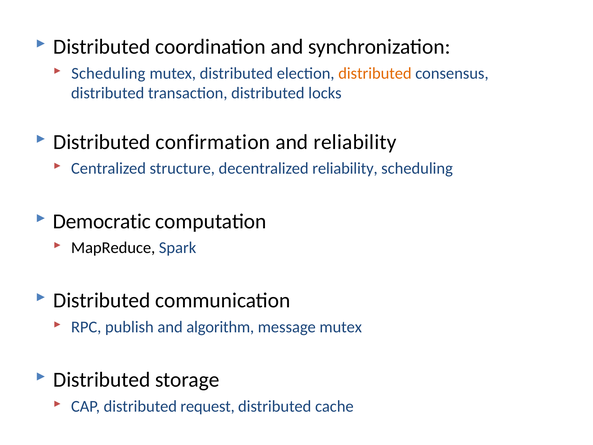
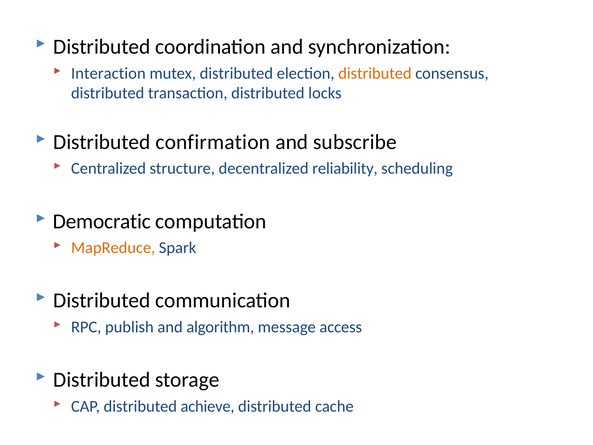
Scheduling at (108, 73): Scheduling -> Interaction
and reliability: reliability -> subscribe
MapReduce colour: black -> orange
message mutex: mutex -> access
request: request -> achieve
